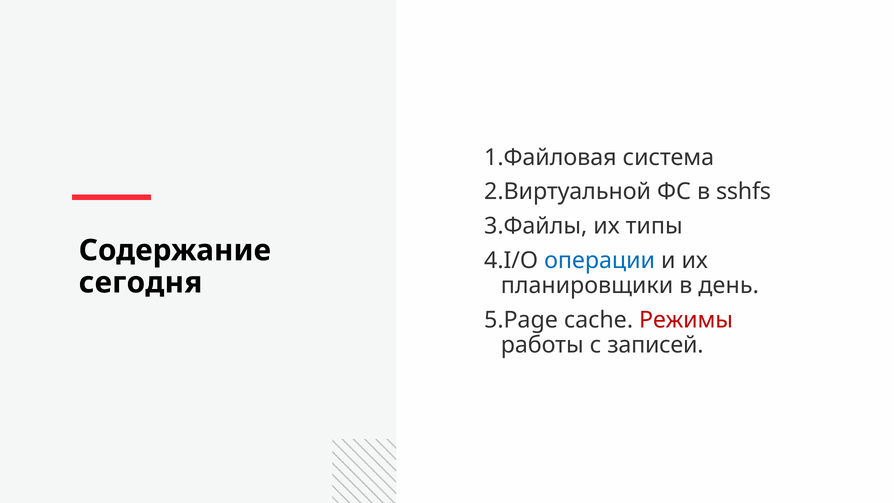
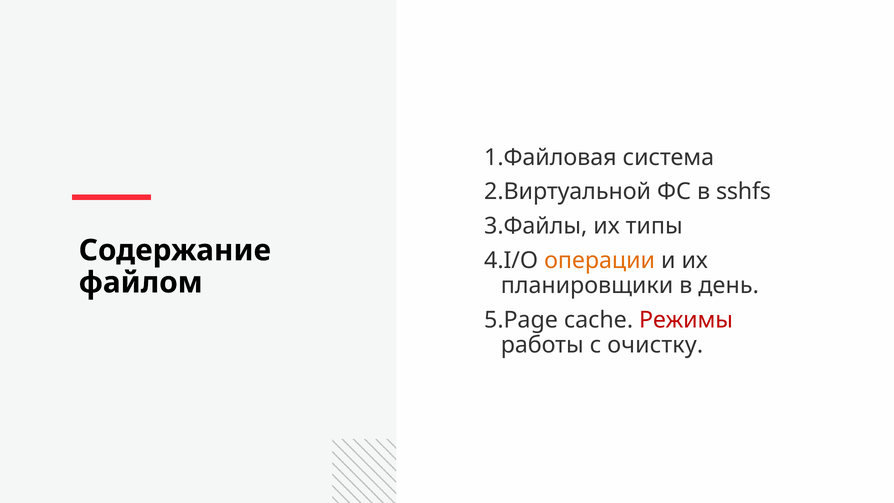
операции colour: blue -> orange
сегодня: сегодня -> файлом
записей: записей -> очистку
